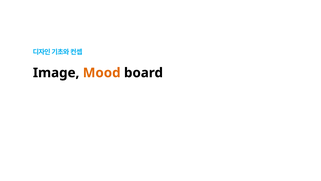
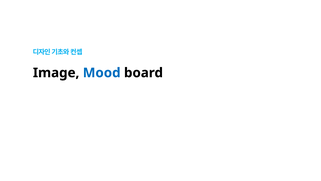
Mood colour: orange -> blue
